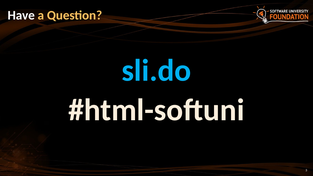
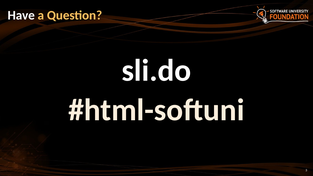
sli.do colour: light blue -> white
